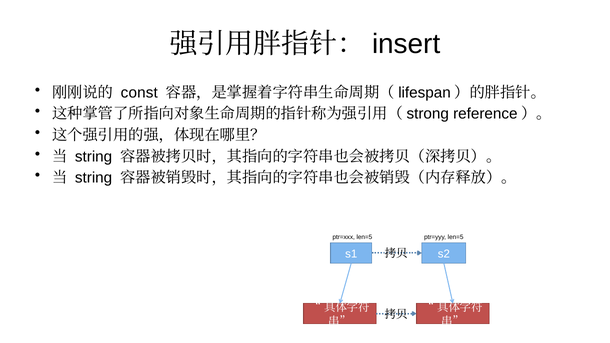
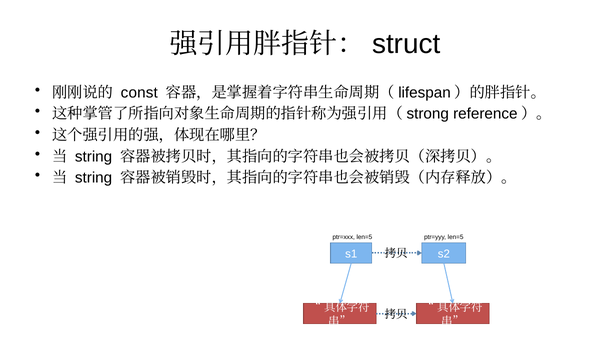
insert: insert -> struct
